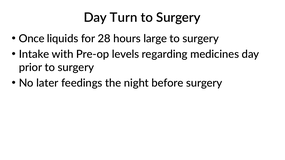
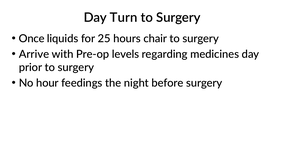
28: 28 -> 25
large: large -> chair
Intake: Intake -> Arrive
later: later -> hour
